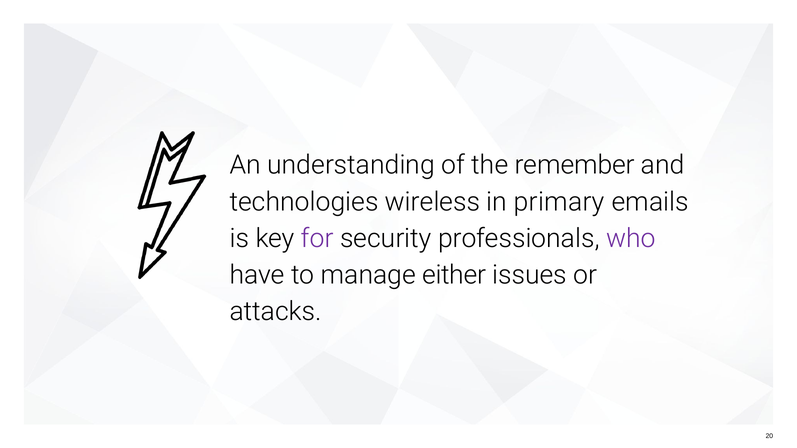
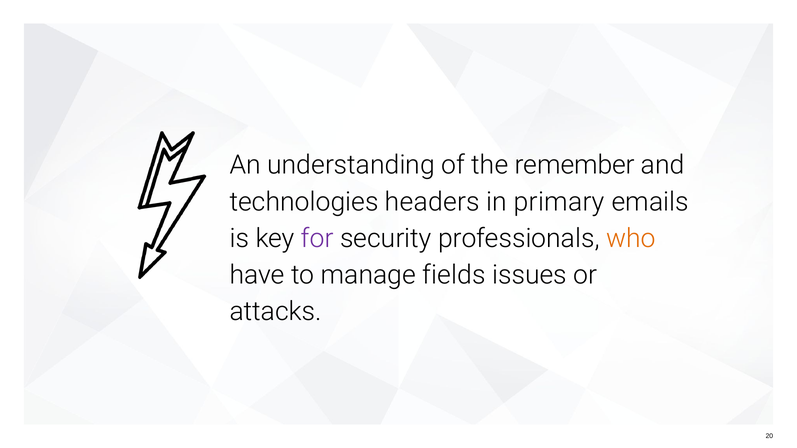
wireless: wireless -> headers
who colour: purple -> orange
either: either -> fields
